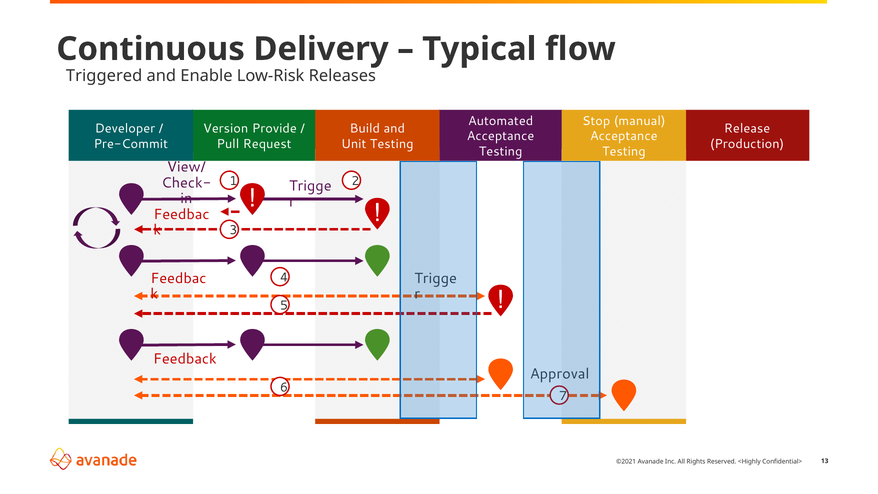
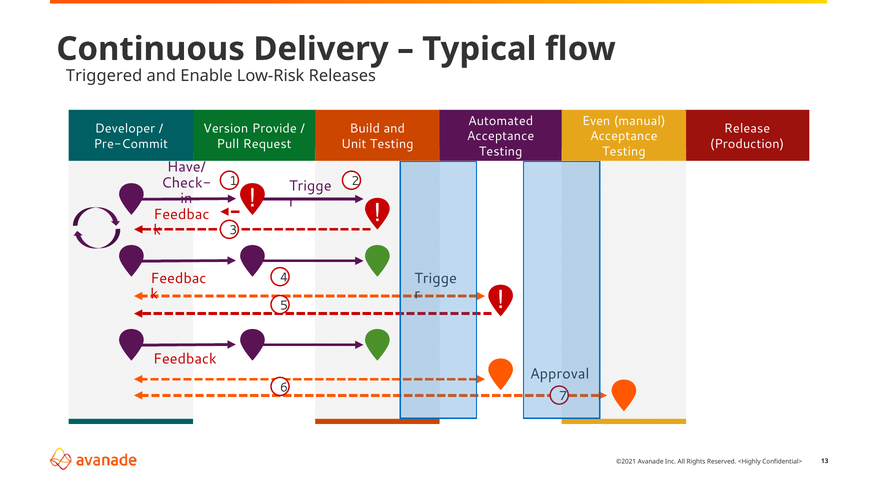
Stop: Stop -> Even
View/: View/ -> Have/
